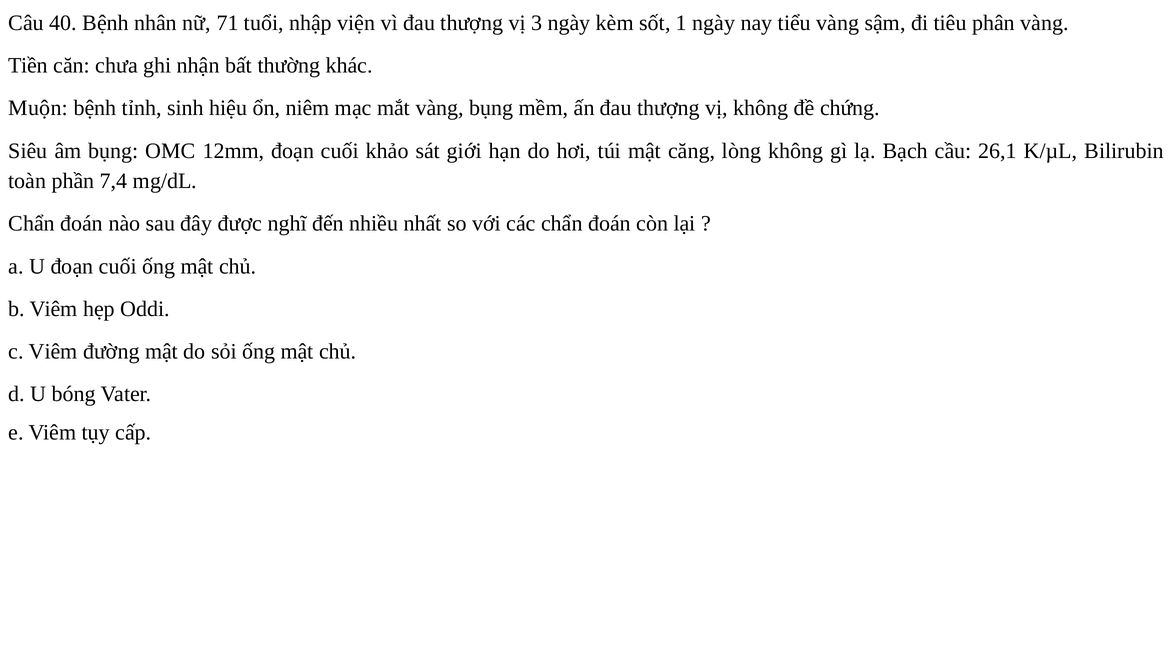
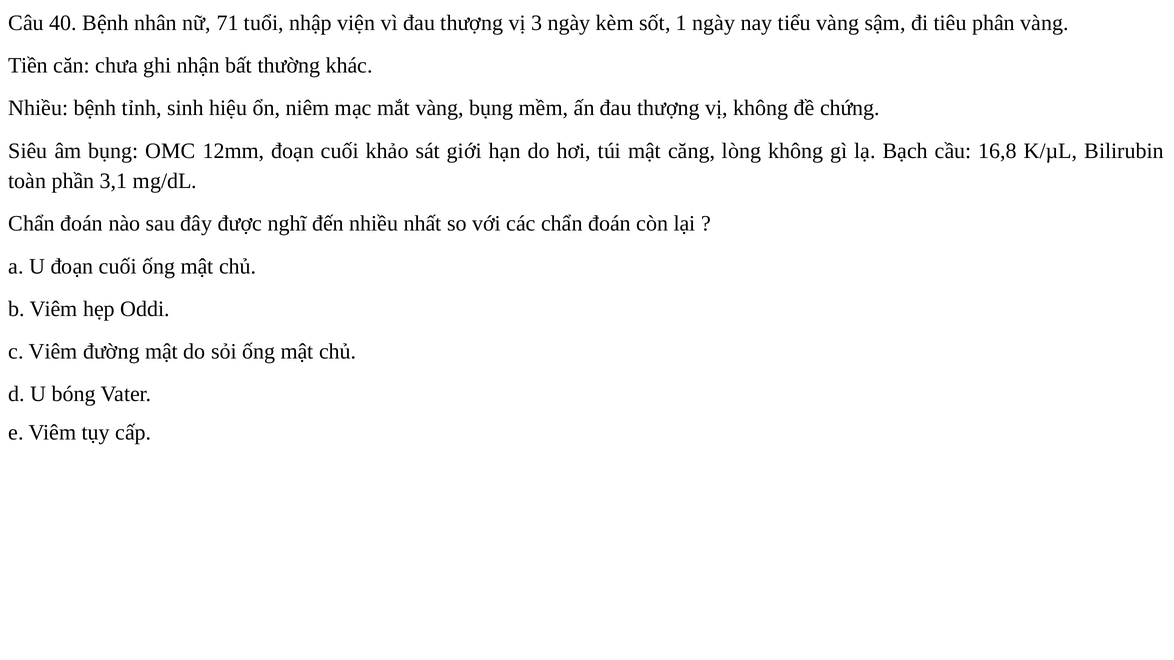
Muộn at (38, 108): Muộn -> Nhiều
26,1: 26,1 -> 16,8
7,4: 7,4 -> 3,1
